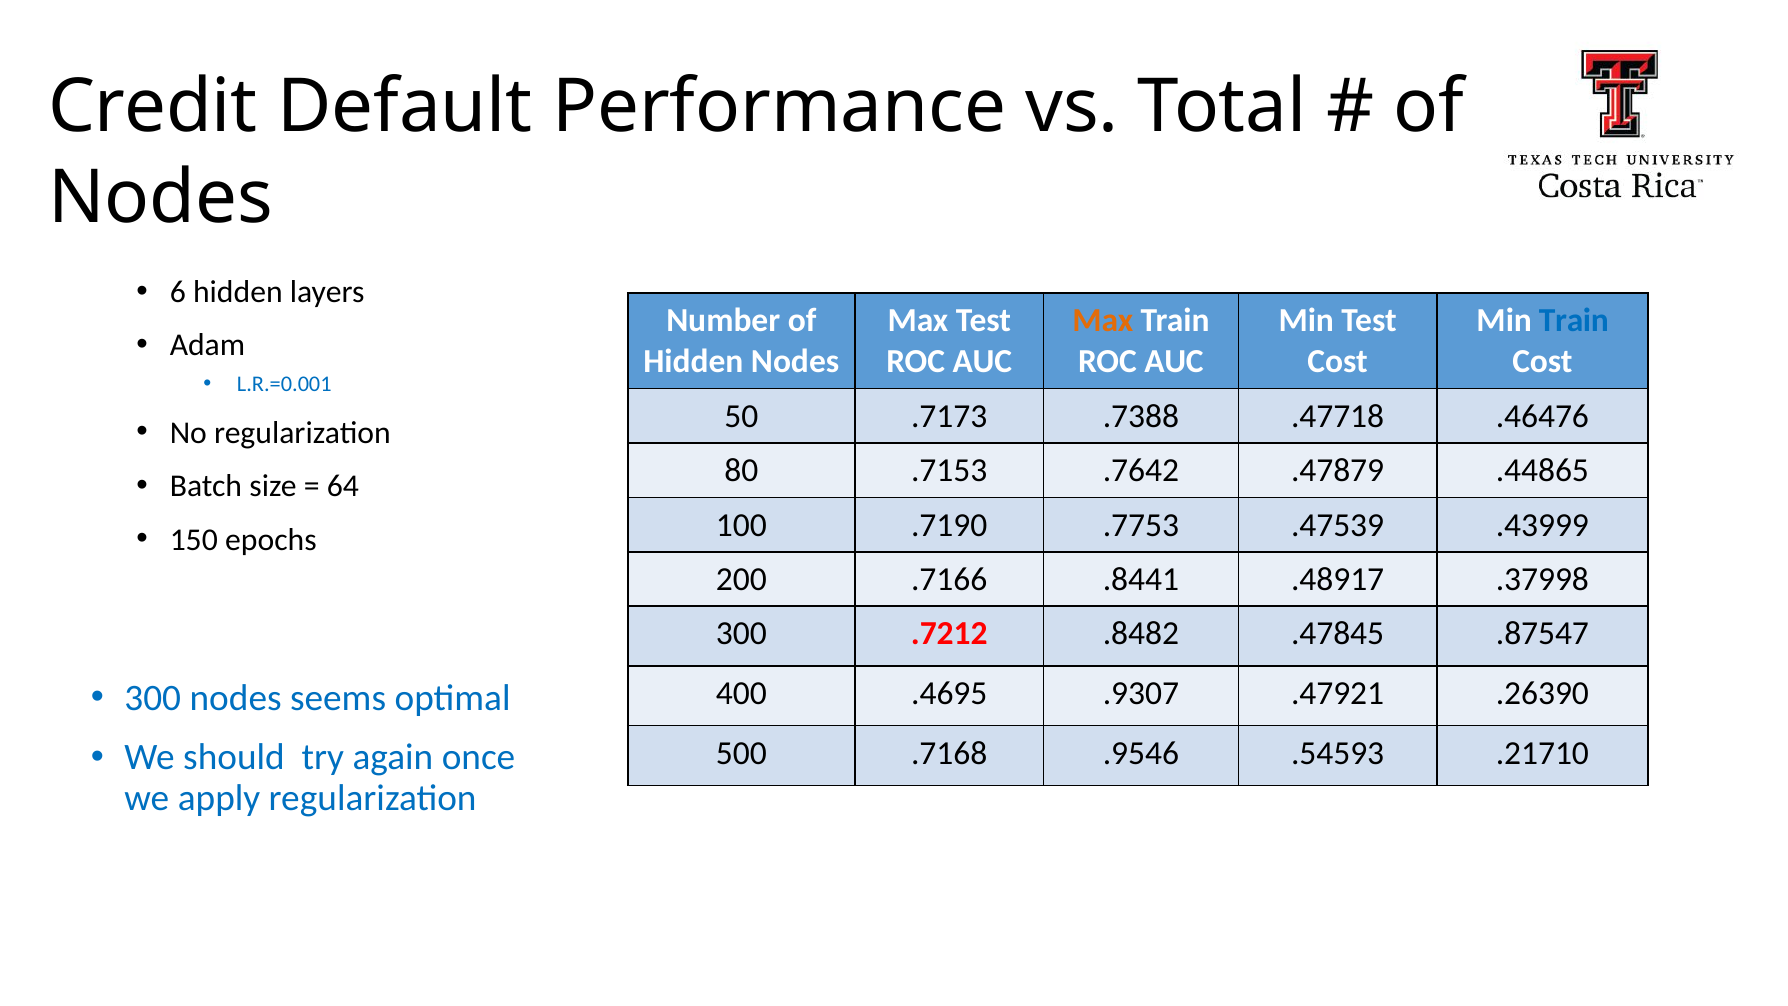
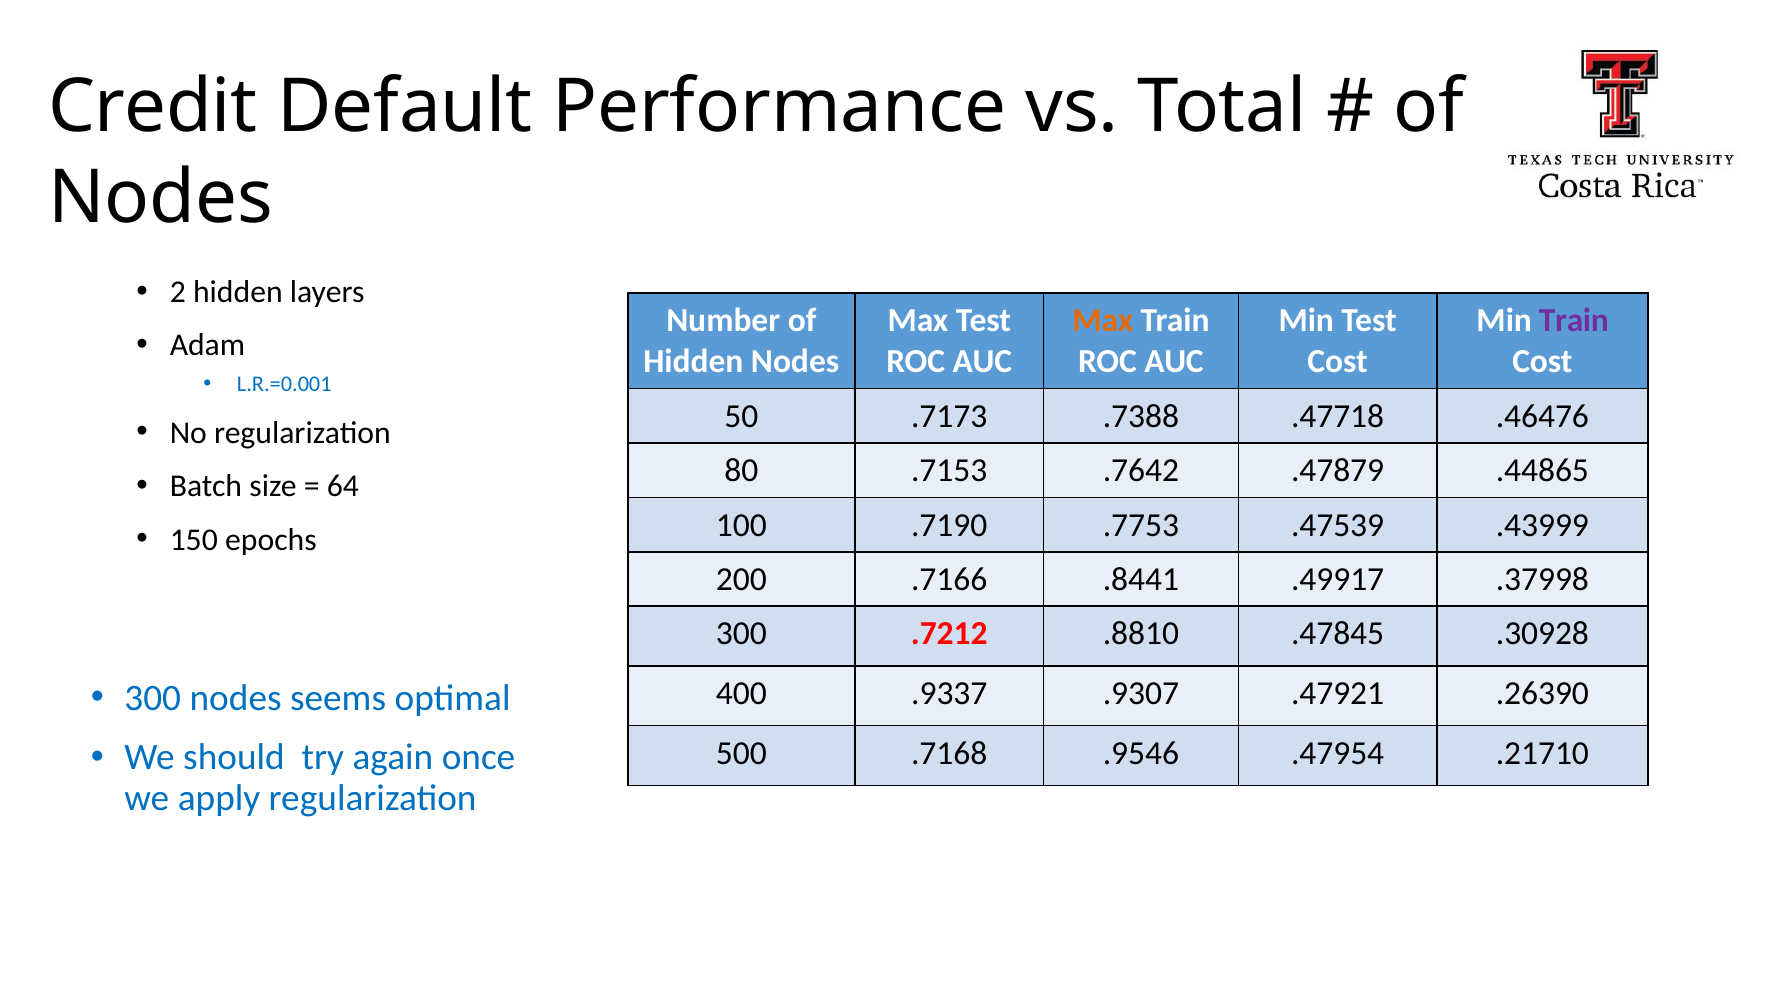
6: 6 -> 2
Train at (1574, 321) colour: blue -> purple
.48917: .48917 -> .49917
.8482: .8482 -> .8810
.87547: .87547 -> .30928
.4695: .4695 -> .9337
.54593: .54593 -> .47954
